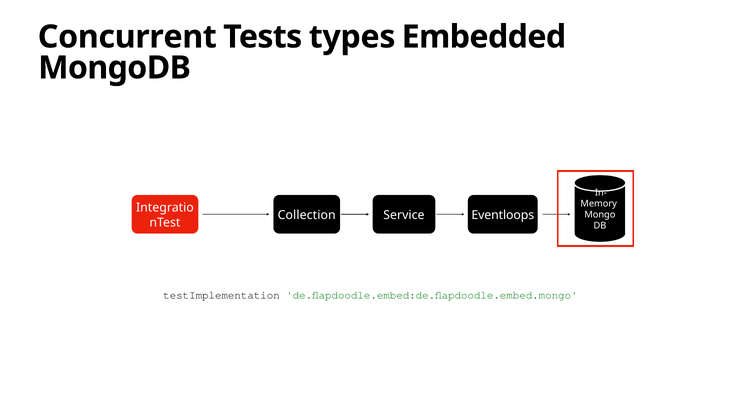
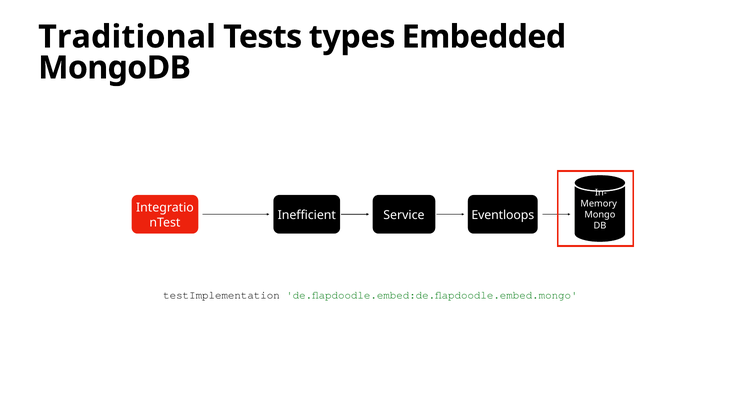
Concurrent: Concurrent -> Traditional
Collection: Collection -> Inefficient
